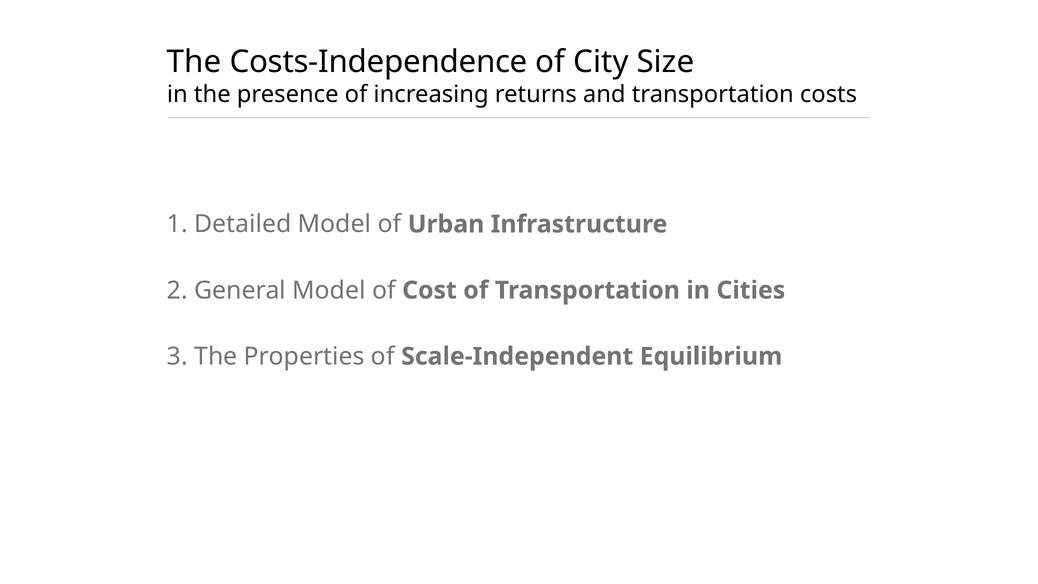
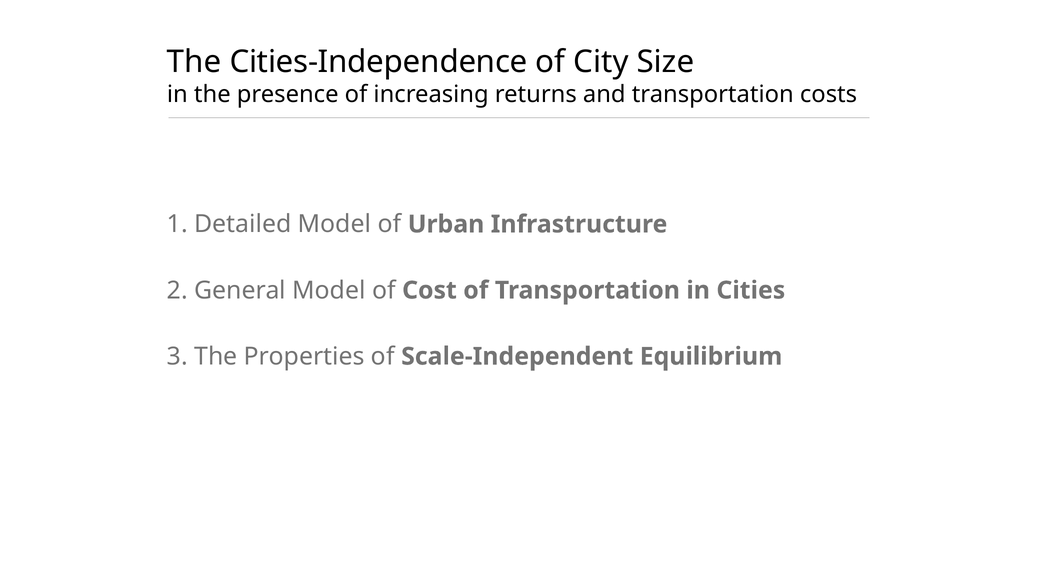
Costs-Independence: Costs-Independence -> Cities-Independence
